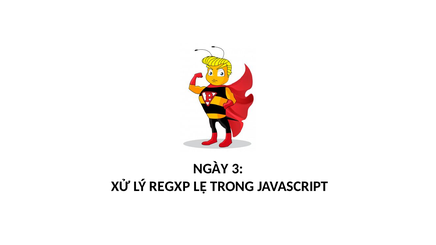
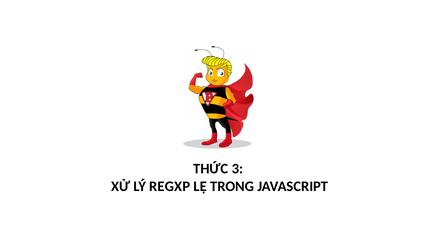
NGÀY: NGÀY -> THỨC
